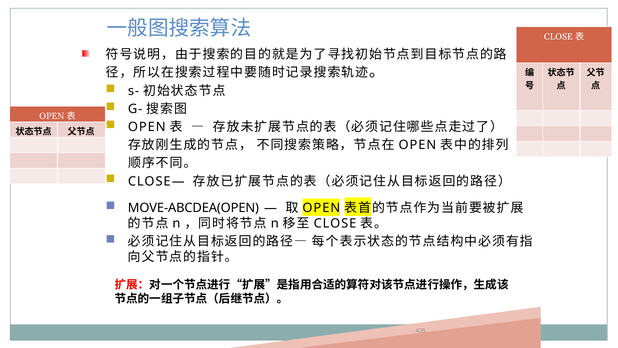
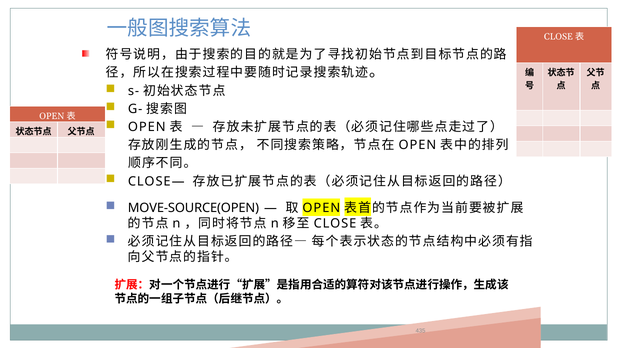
MOVE-ABCDEA(OPEN: MOVE-ABCDEA(OPEN -> MOVE-SOURCE(OPEN
